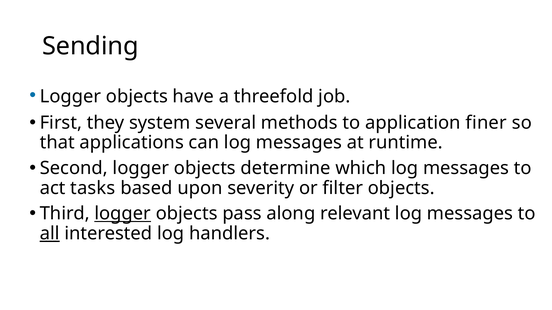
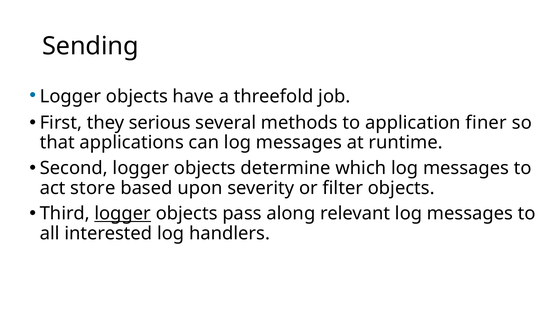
system: system -> serious
tasks: tasks -> store
all underline: present -> none
